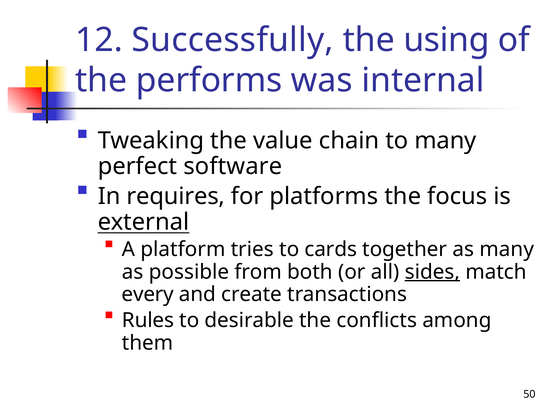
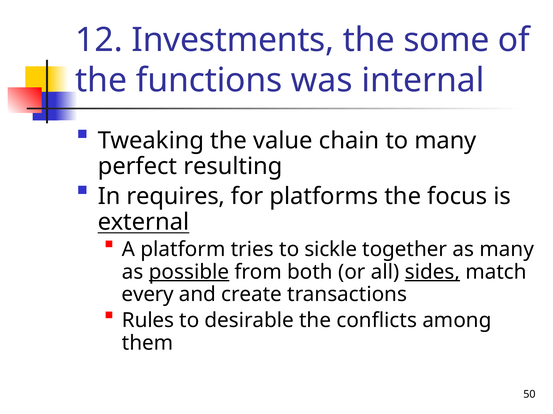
Successfully: Successfully -> Investments
using: using -> some
performs: performs -> functions
software: software -> resulting
cards: cards -> sickle
possible underline: none -> present
